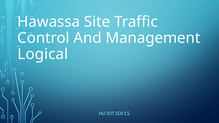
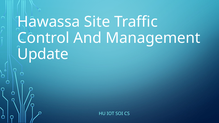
Logical: Logical -> Update
